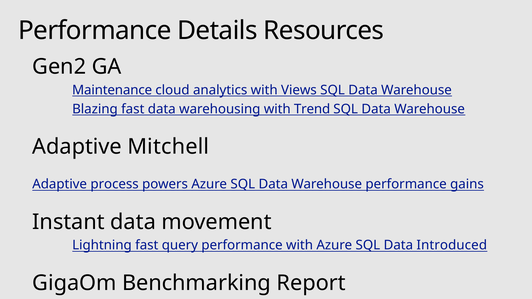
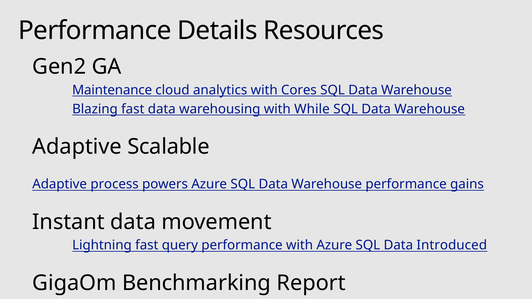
Views: Views -> Cores
Trend: Trend -> While
Mitchell: Mitchell -> Scalable
